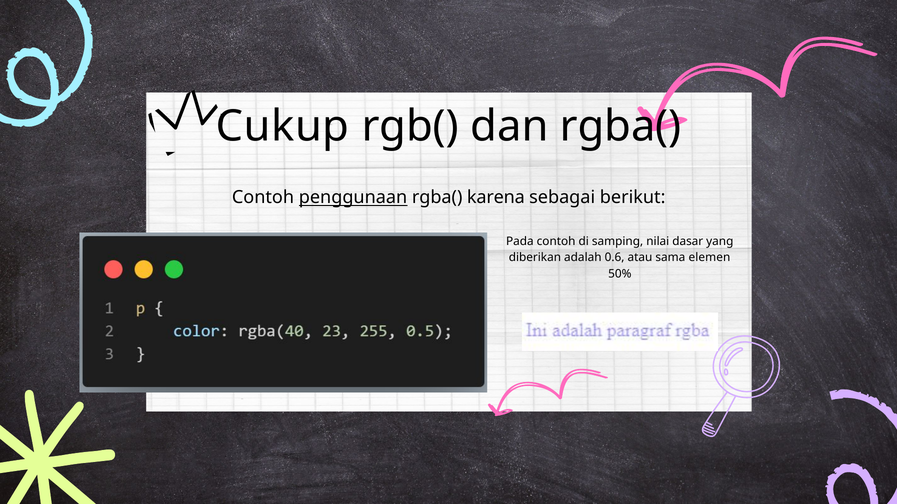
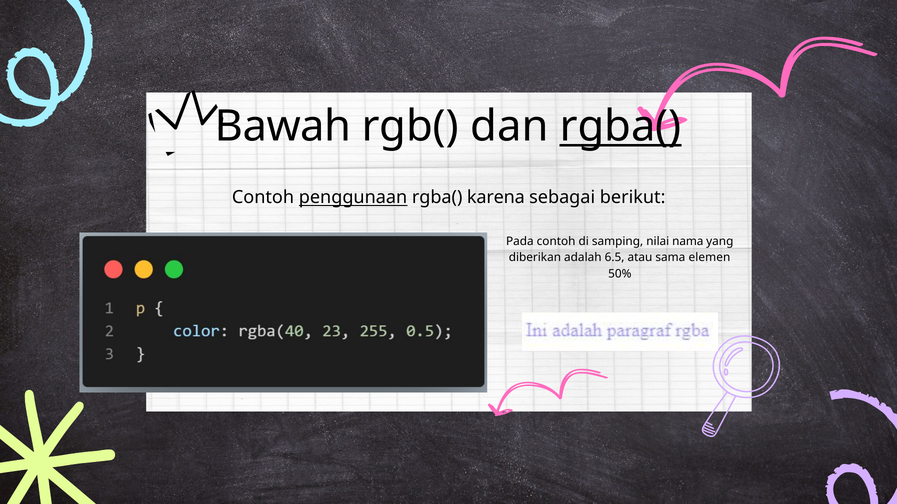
Cukup: Cukup -> Bawah
rgba( at (621, 127) underline: none -> present
dasar: dasar -> nama
0.6: 0.6 -> 6.5
